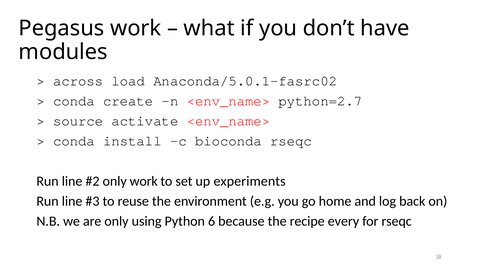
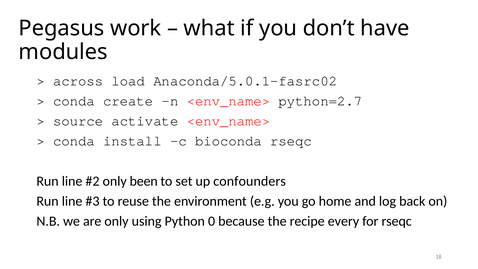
only work: work -> been
experiments: experiments -> confounders
6: 6 -> 0
